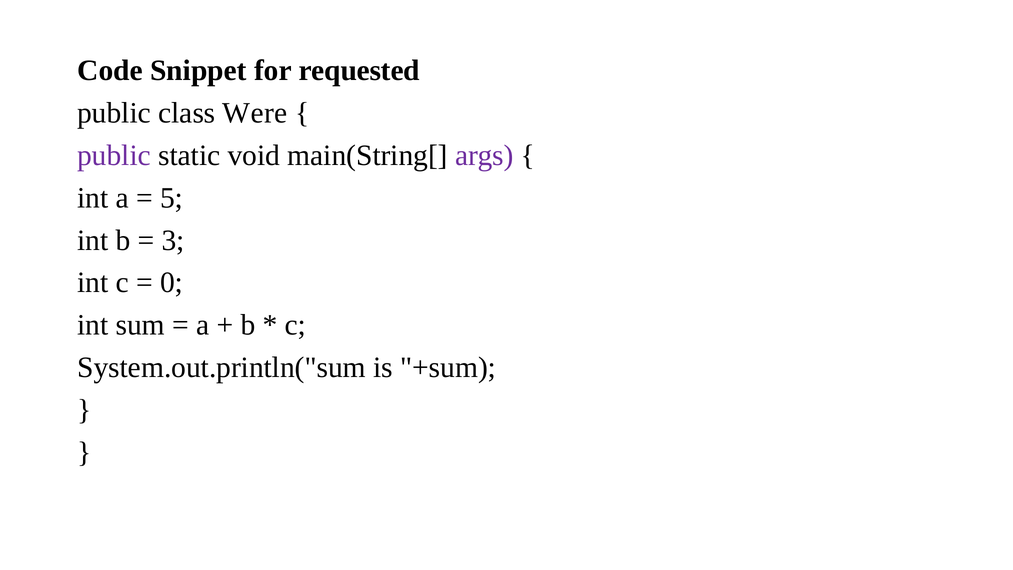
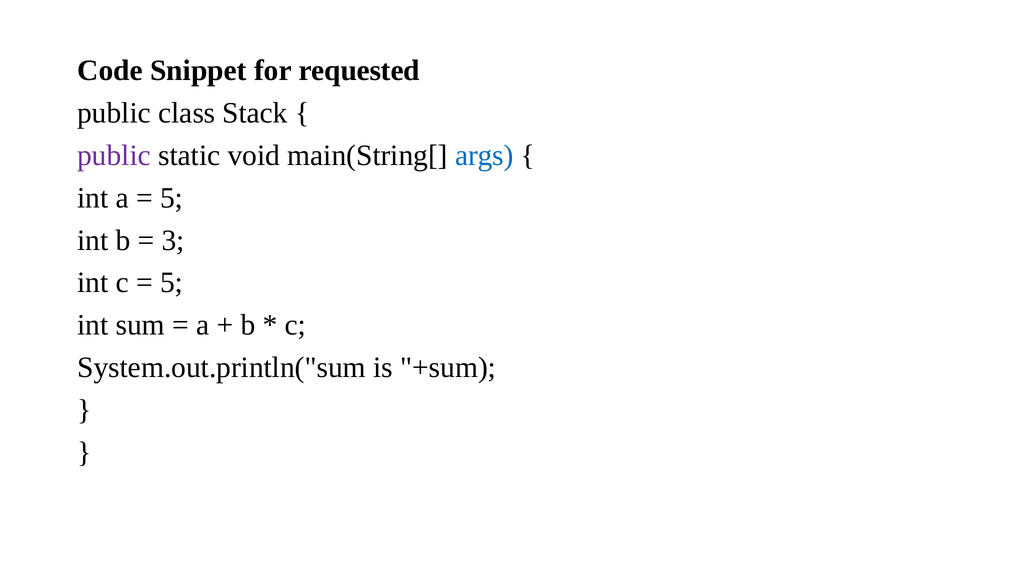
Were: Were -> Stack
args colour: purple -> blue
0 at (172, 283): 0 -> 5
